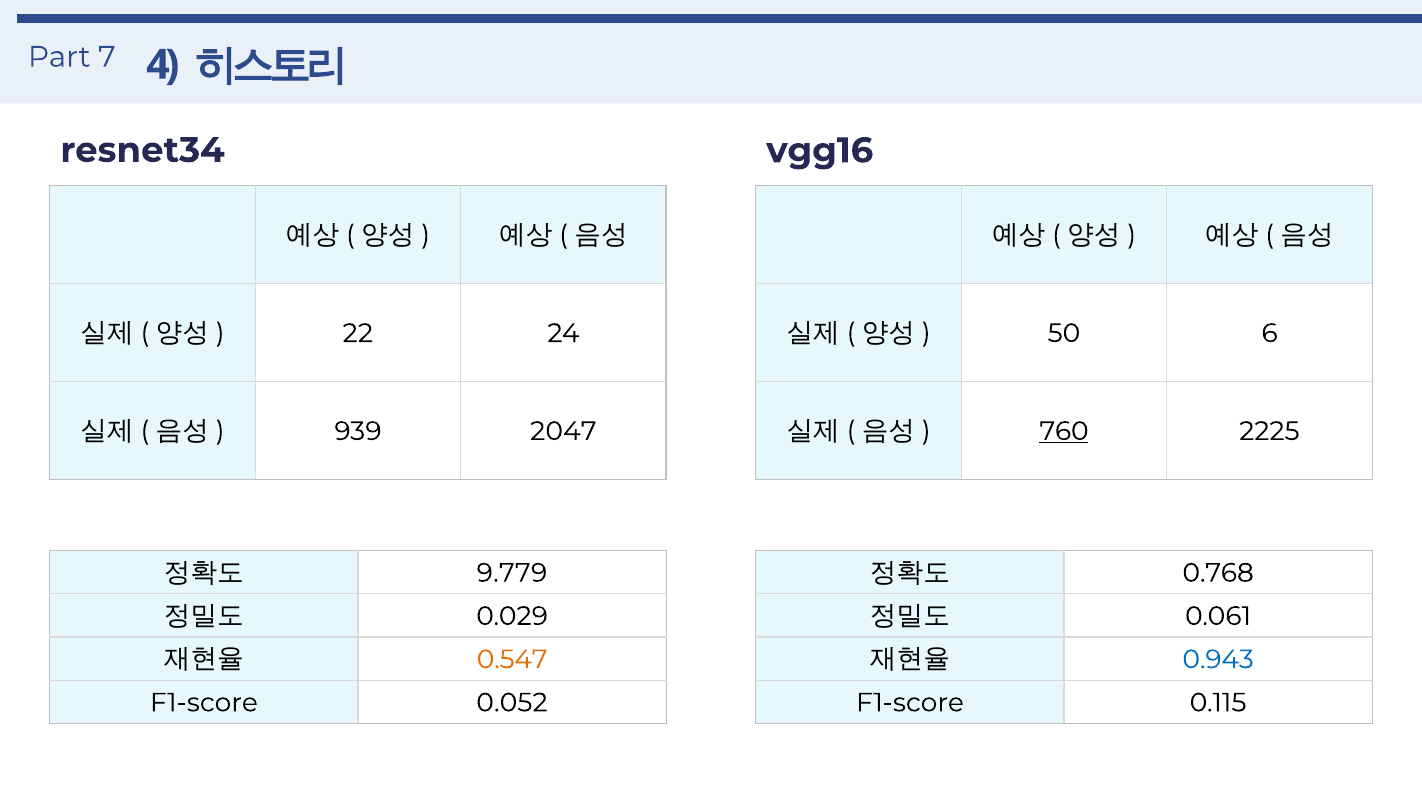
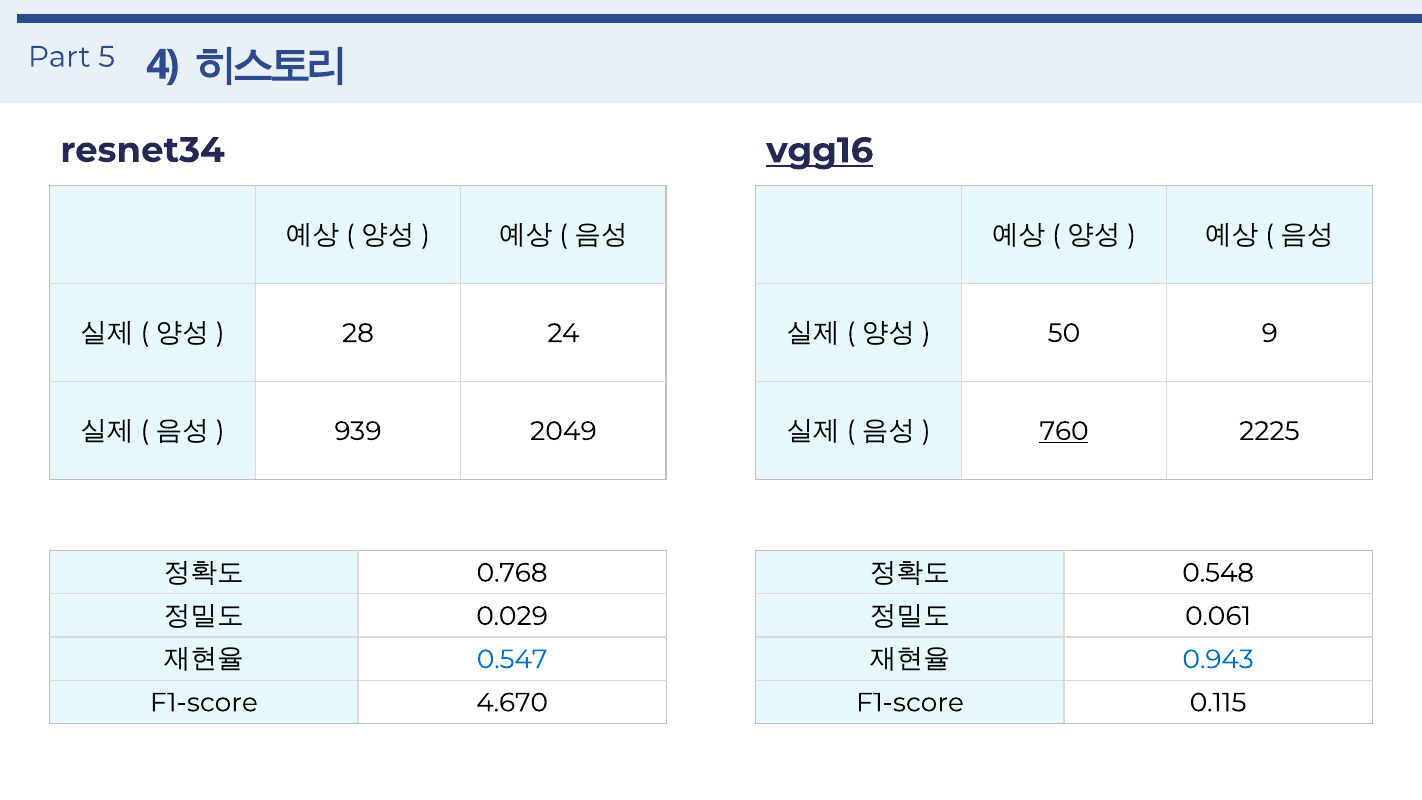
7: 7 -> 5
vgg16 underline: none -> present
22: 22 -> 28
6: 6 -> 9
2047: 2047 -> 2049
9.779: 9.779 -> 0.768
0.768: 0.768 -> 0.548
0.547 colour: orange -> blue
0.052: 0.052 -> 4.670
